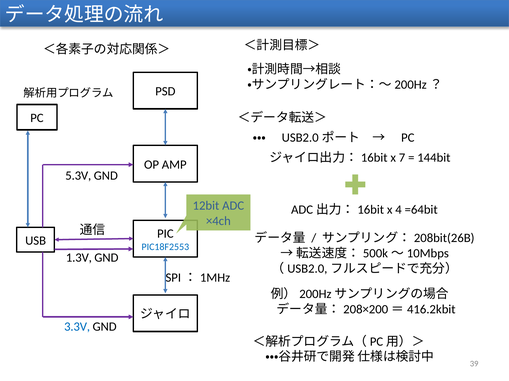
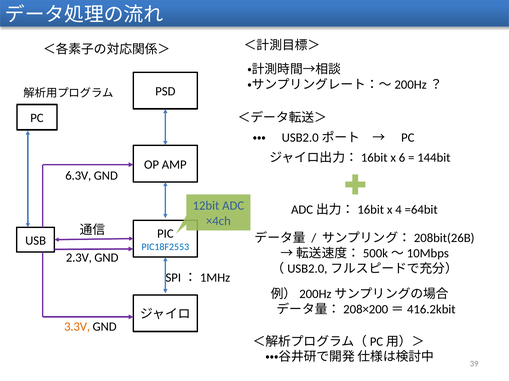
7: 7 -> 6
5.3V: 5.3V -> 6.3V
1.3V: 1.3V -> 2.3V
3.3V colour: blue -> orange
